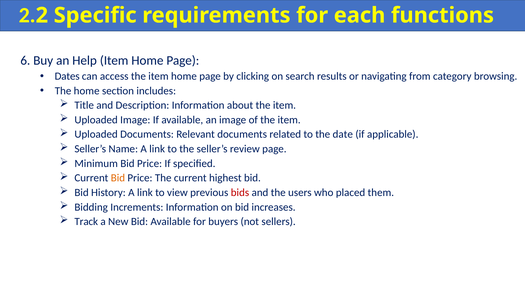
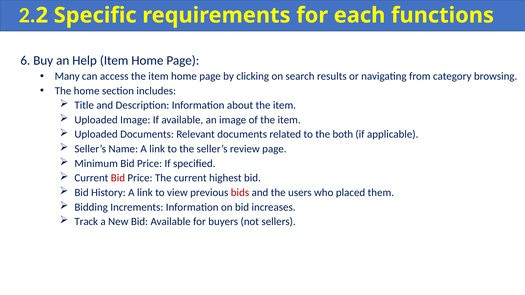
Dates: Dates -> Many
date: date -> both
Bid at (118, 178) colour: orange -> red
